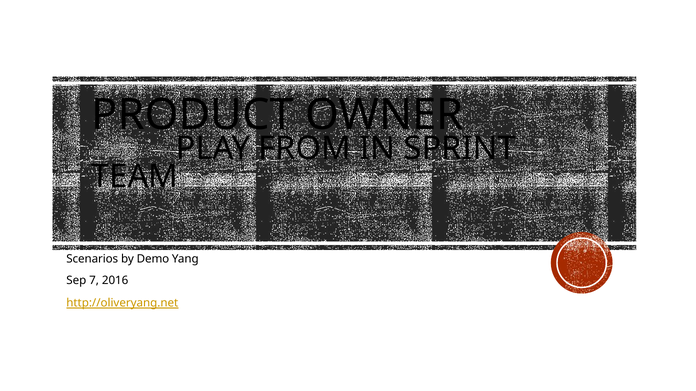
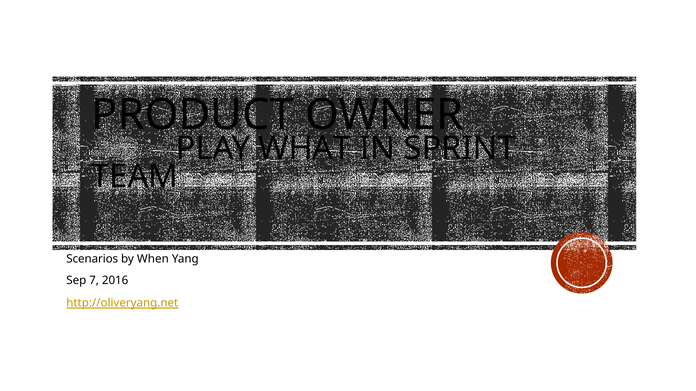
FROM: FROM -> WHAT
Demo: Demo -> When
